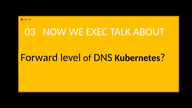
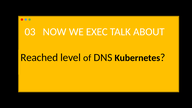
Forward: Forward -> Reached
